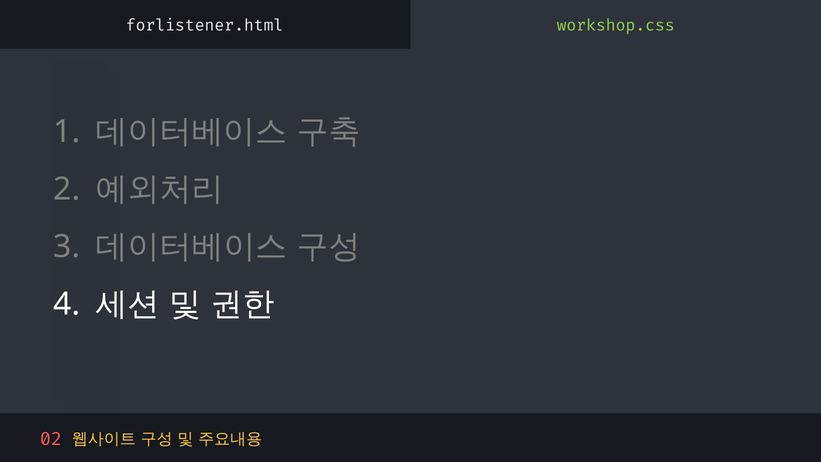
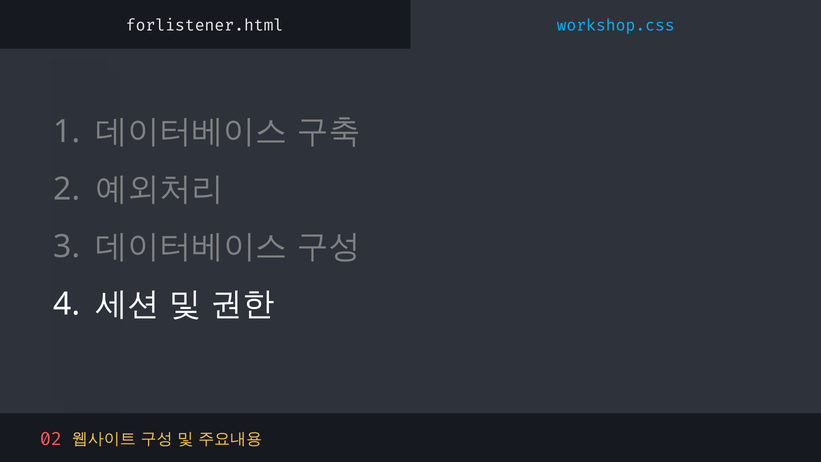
workshop.css colour: light green -> light blue
